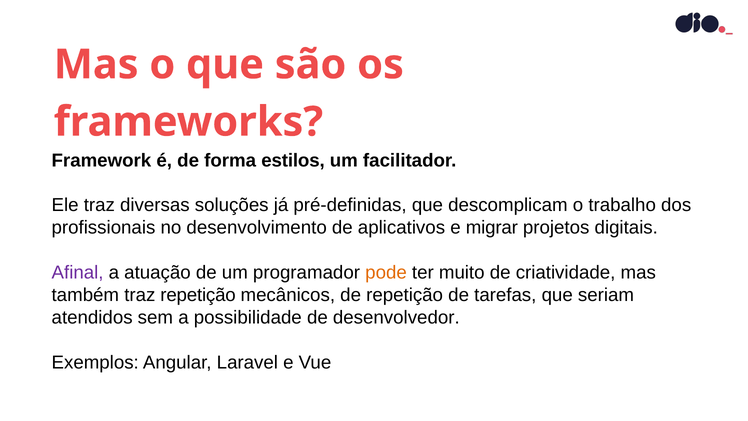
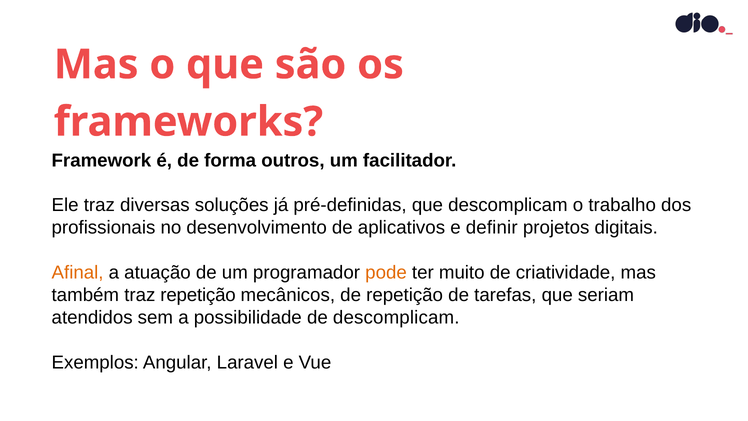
estilos: estilos -> outros
migrar: migrar -> definir
Afinal colour: purple -> orange
de desenvolvedor: desenvolvedor -> descomplicam
